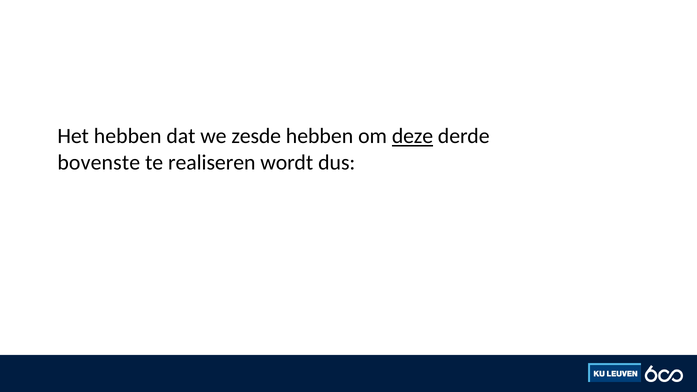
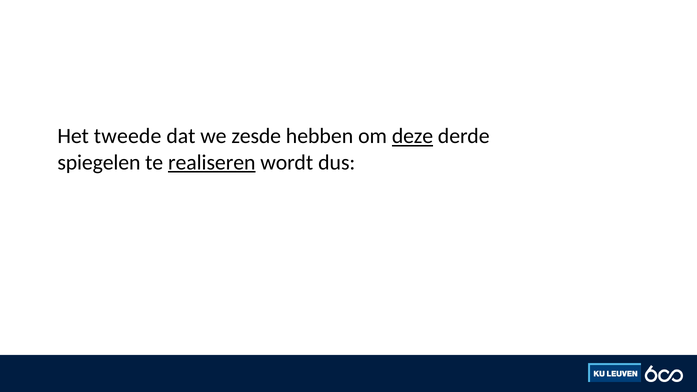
Het hebben: hebben -> tweede
bovenste: bovenste -> spiegelen
realiseren underline: none -> present
